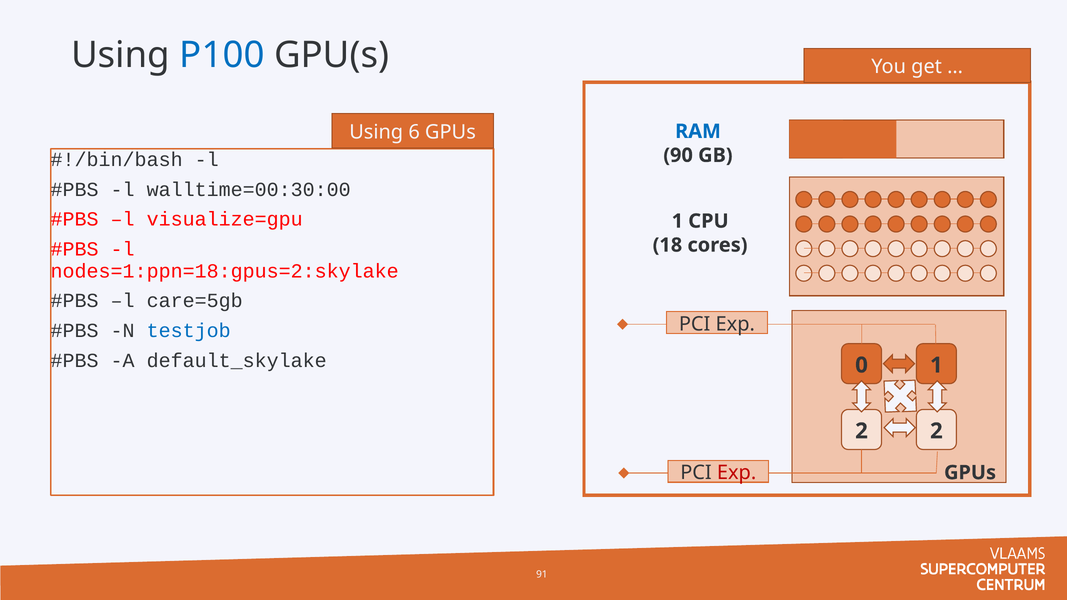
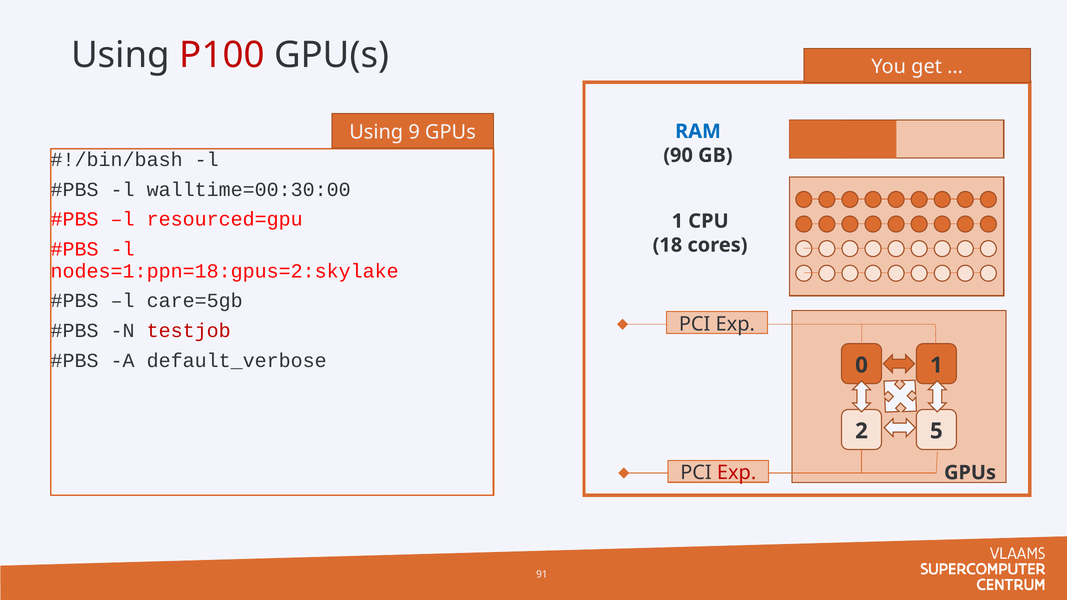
P100 colour: blue -> red
6: 6 -> 9
visualize=gpu: visualize=gpu -> resourced=gpu
testjob colour: blue -> red
default_skylake: default_skylake -> default_verbose
2 2: 2 -> 5
